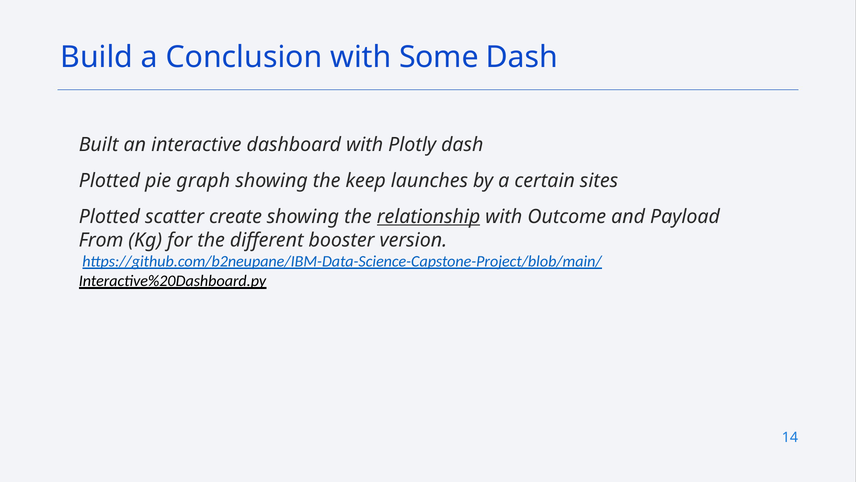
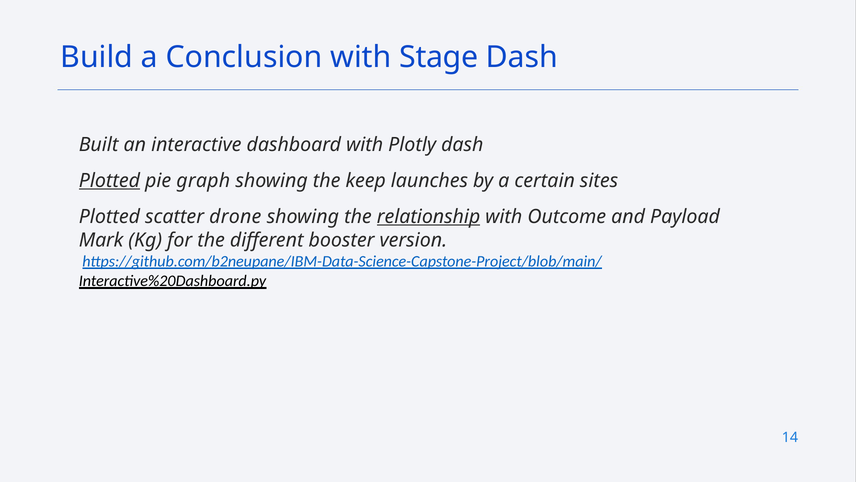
Some: Some -> Stage
Plotted at (109, 180) underline: none -> present
create: create -> drone
From: From -> Mark
